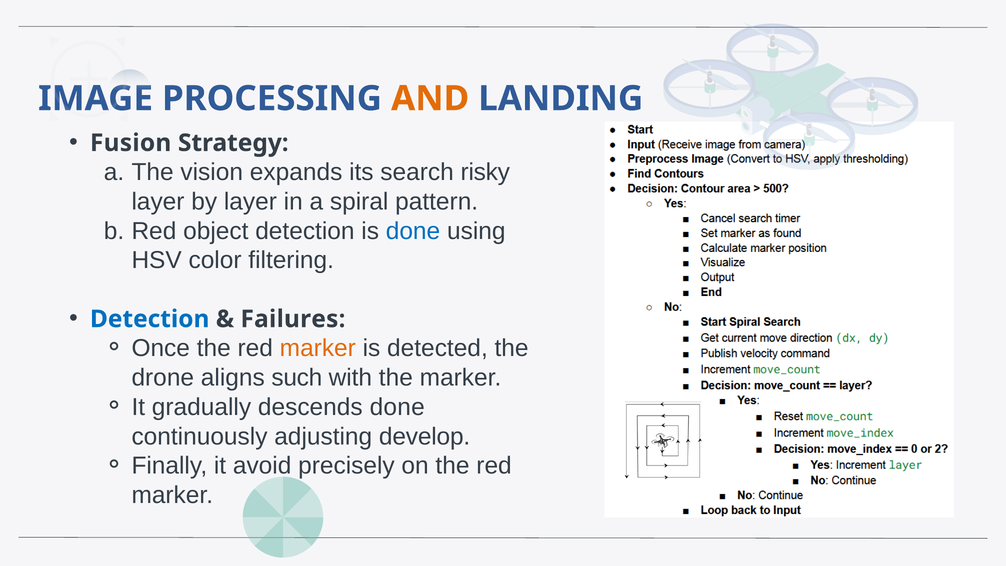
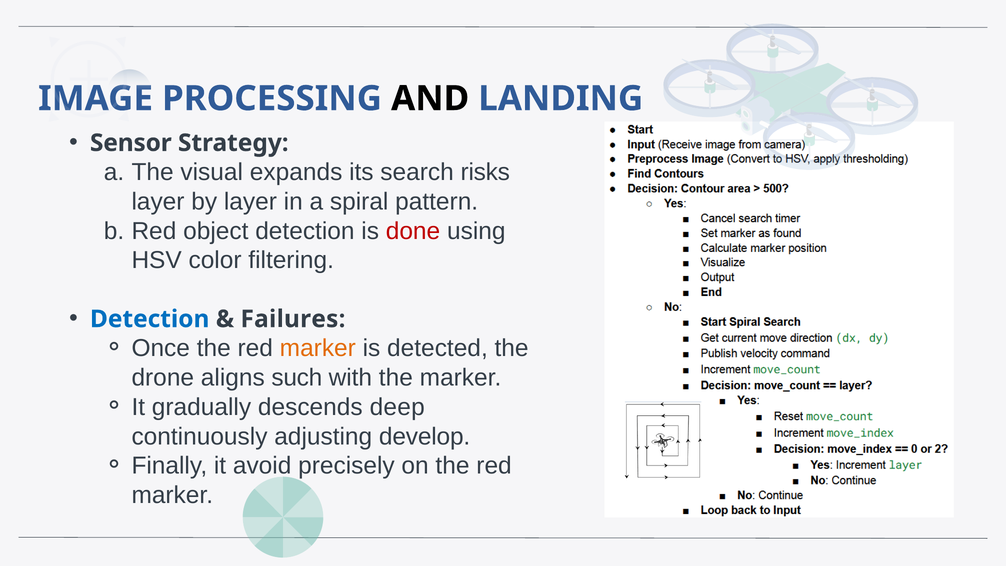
AND colour: orange -> black
Fusion: Fusion -> Sensor
vision: vision -> visual
risky: risky -> risks
done at (413, 231) colour: blue -> red
descends done: done -> deep
